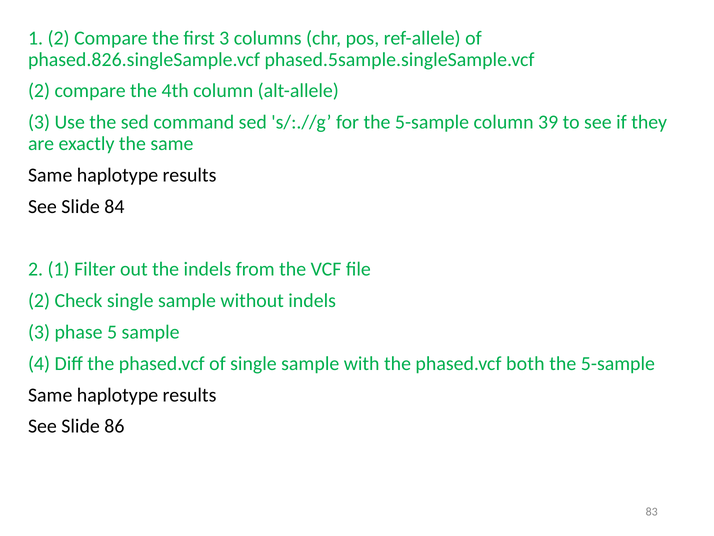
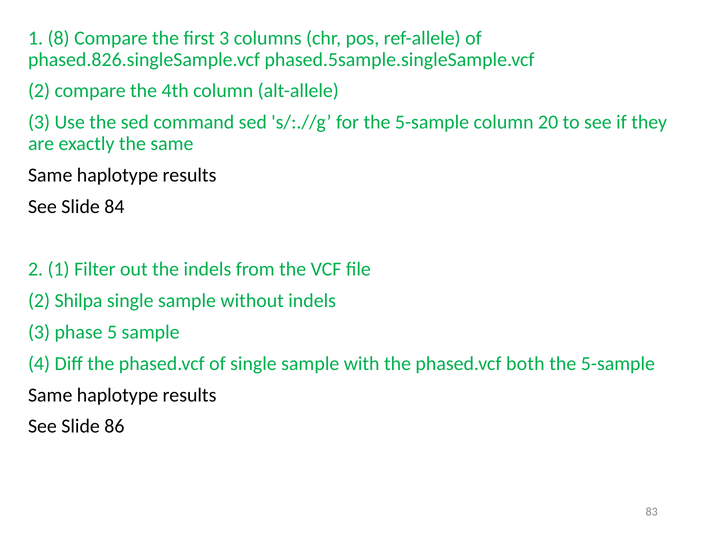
1 2: 2 -> 8
39: 39 -> 20
Check: Check -> Shilpa
